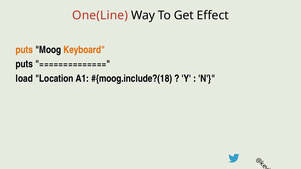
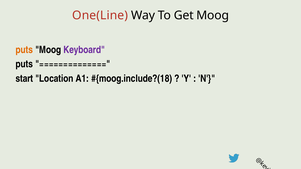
Get Effect: Effect -> Moog
Keyboard colour: orange -> purple
load: load -> start
